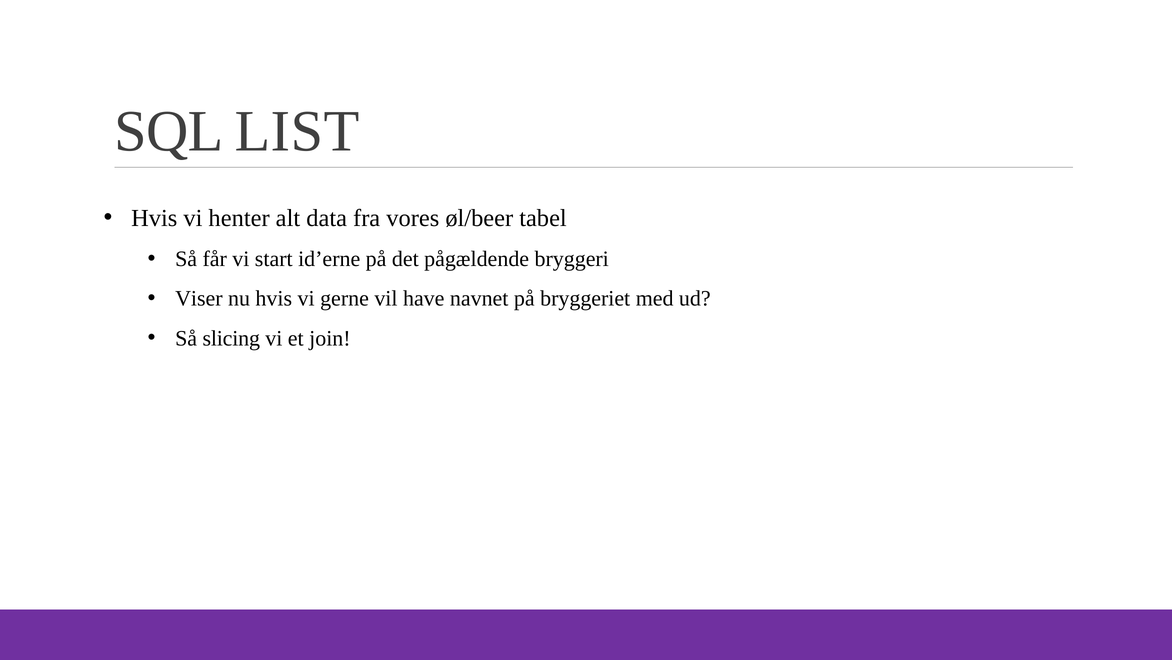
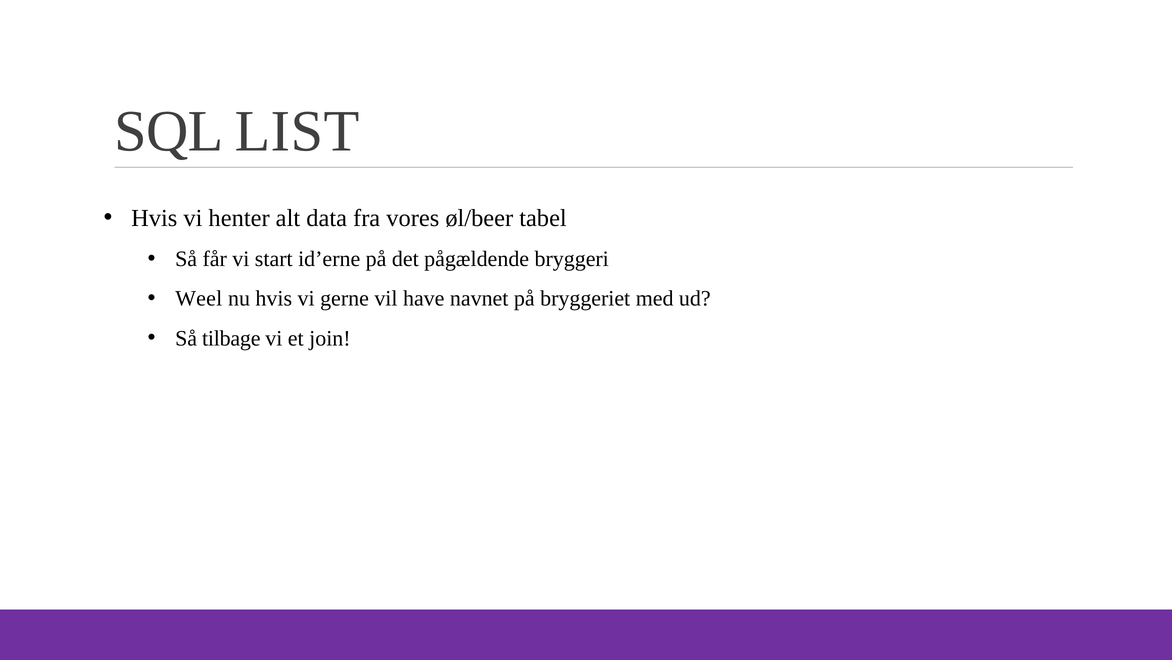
Viser: Viser -> Weel
slicing: slicing -> tilbage
